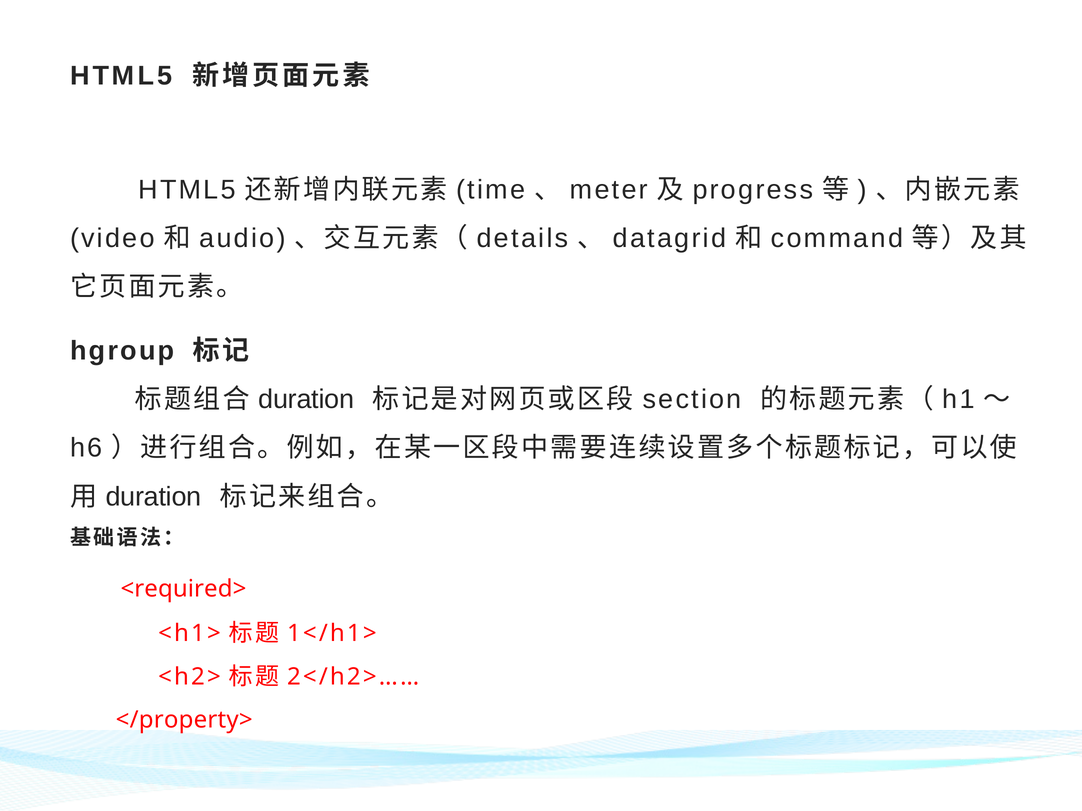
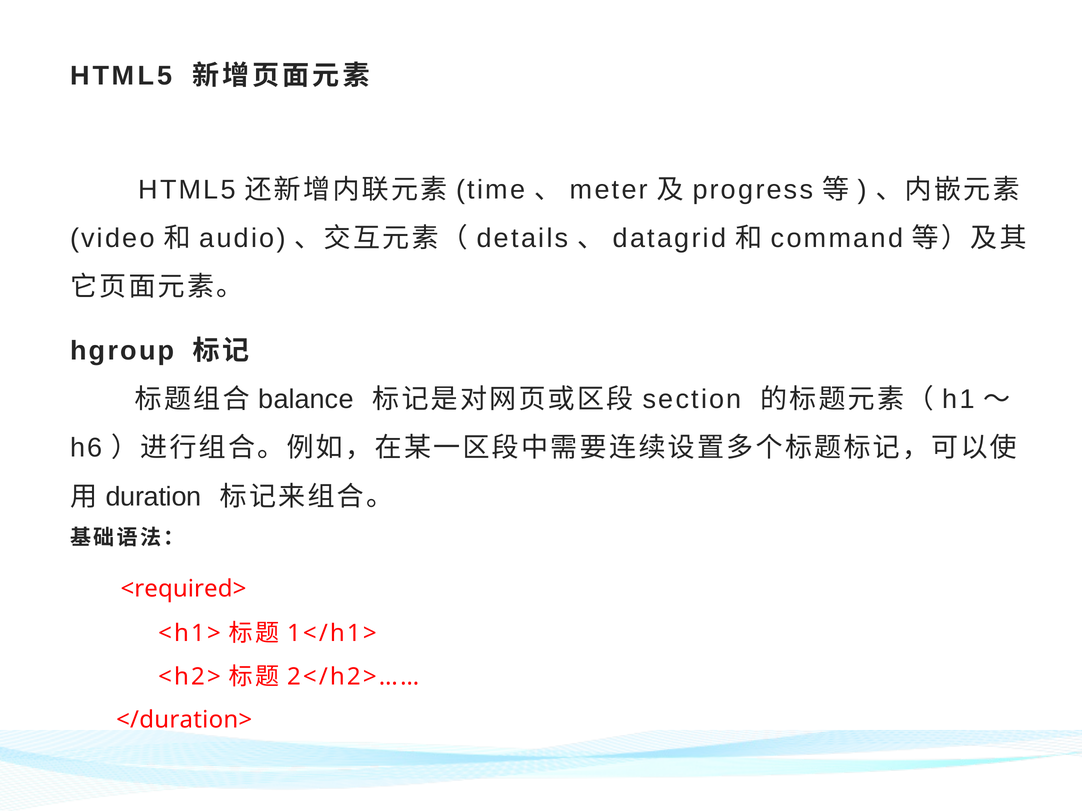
duration at (306, 400): duration -> balance
</property>: </property> -> </duration>
